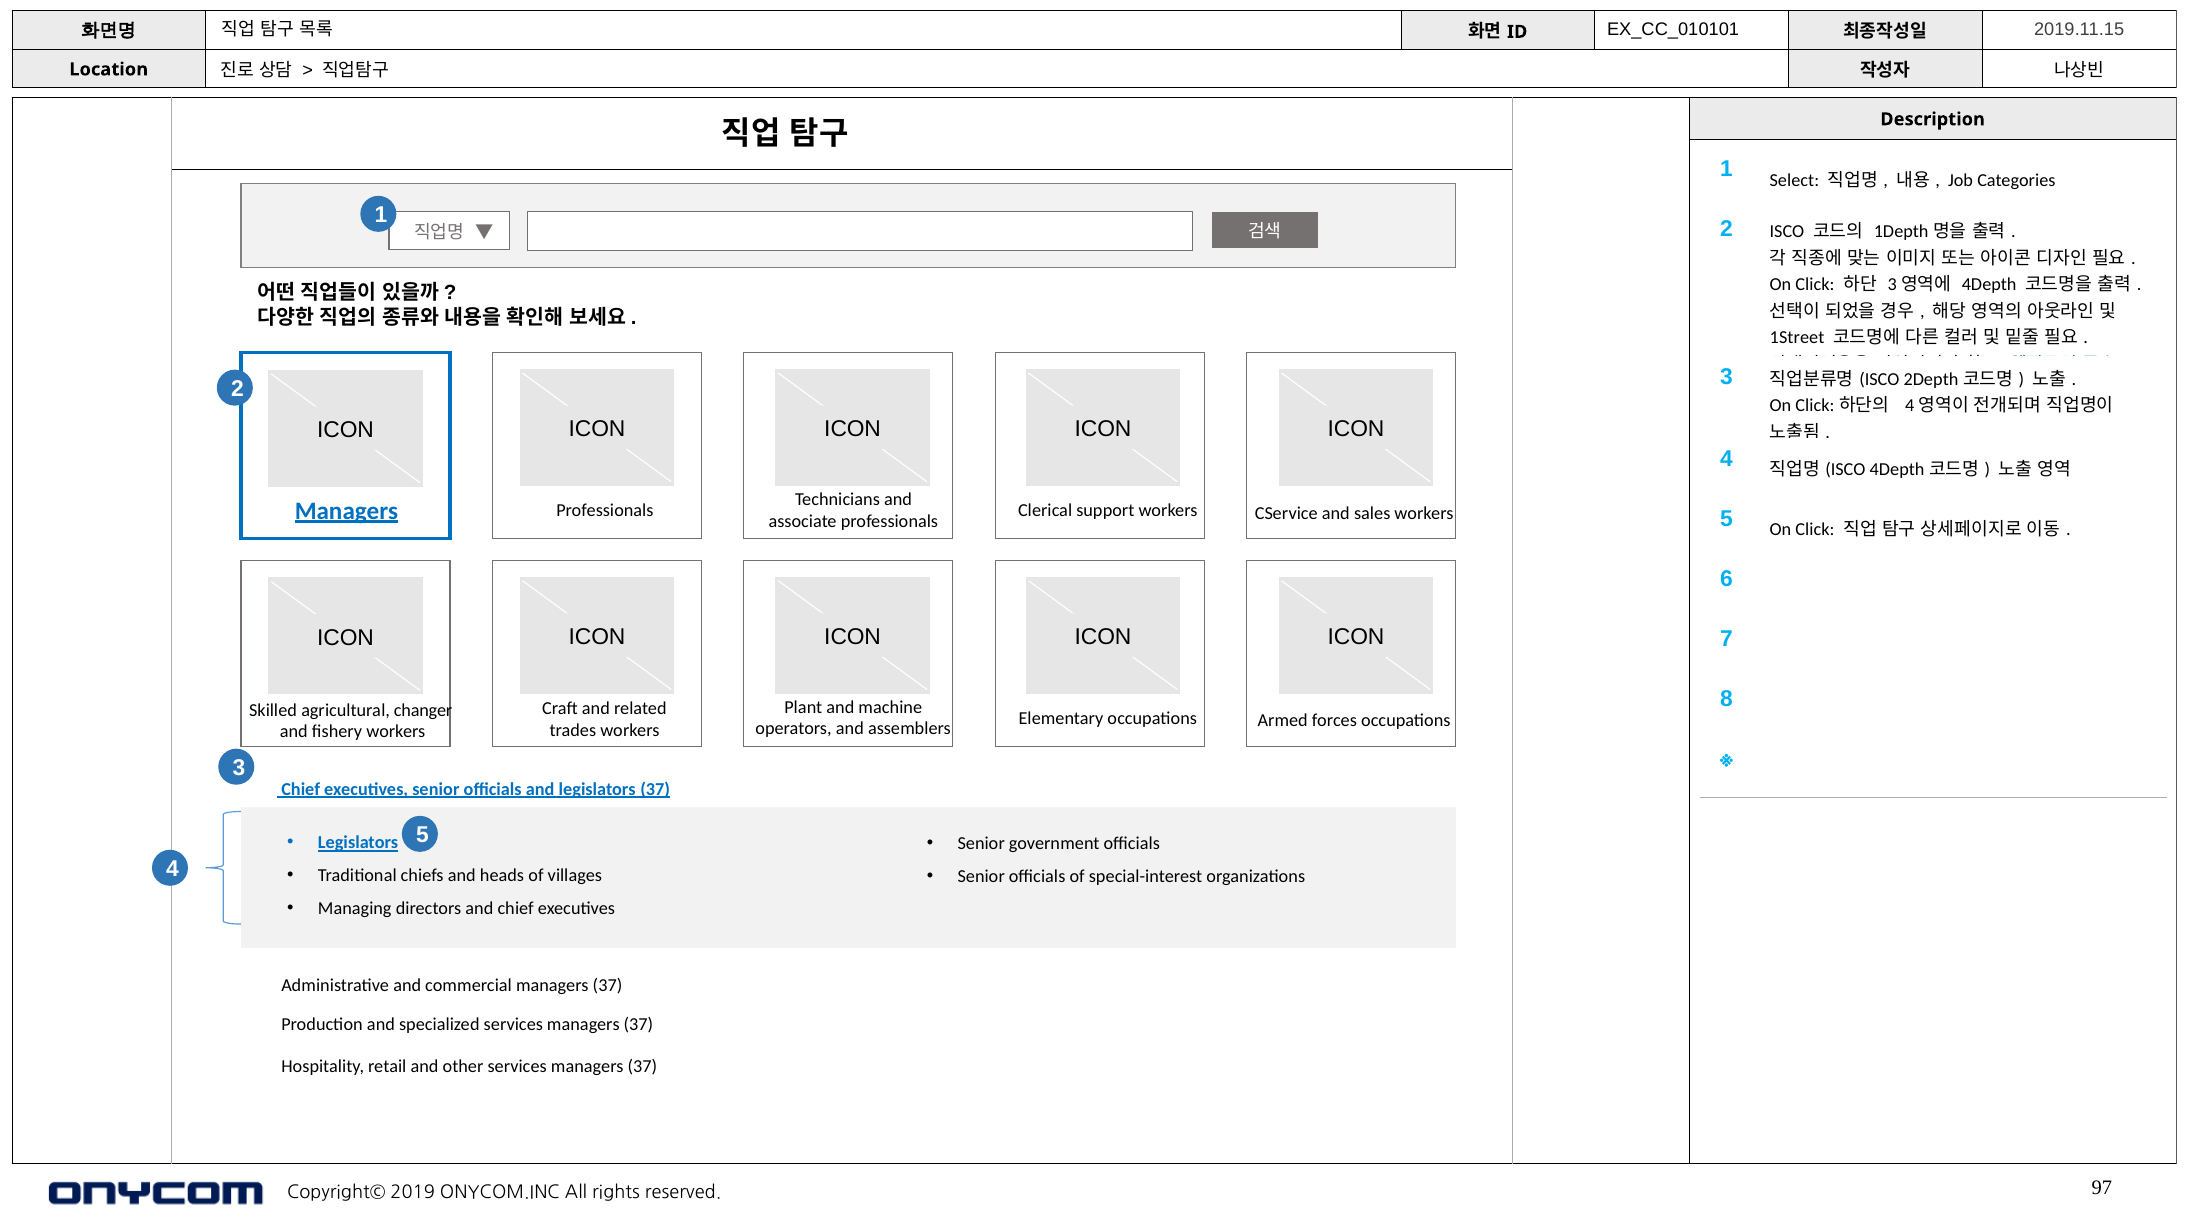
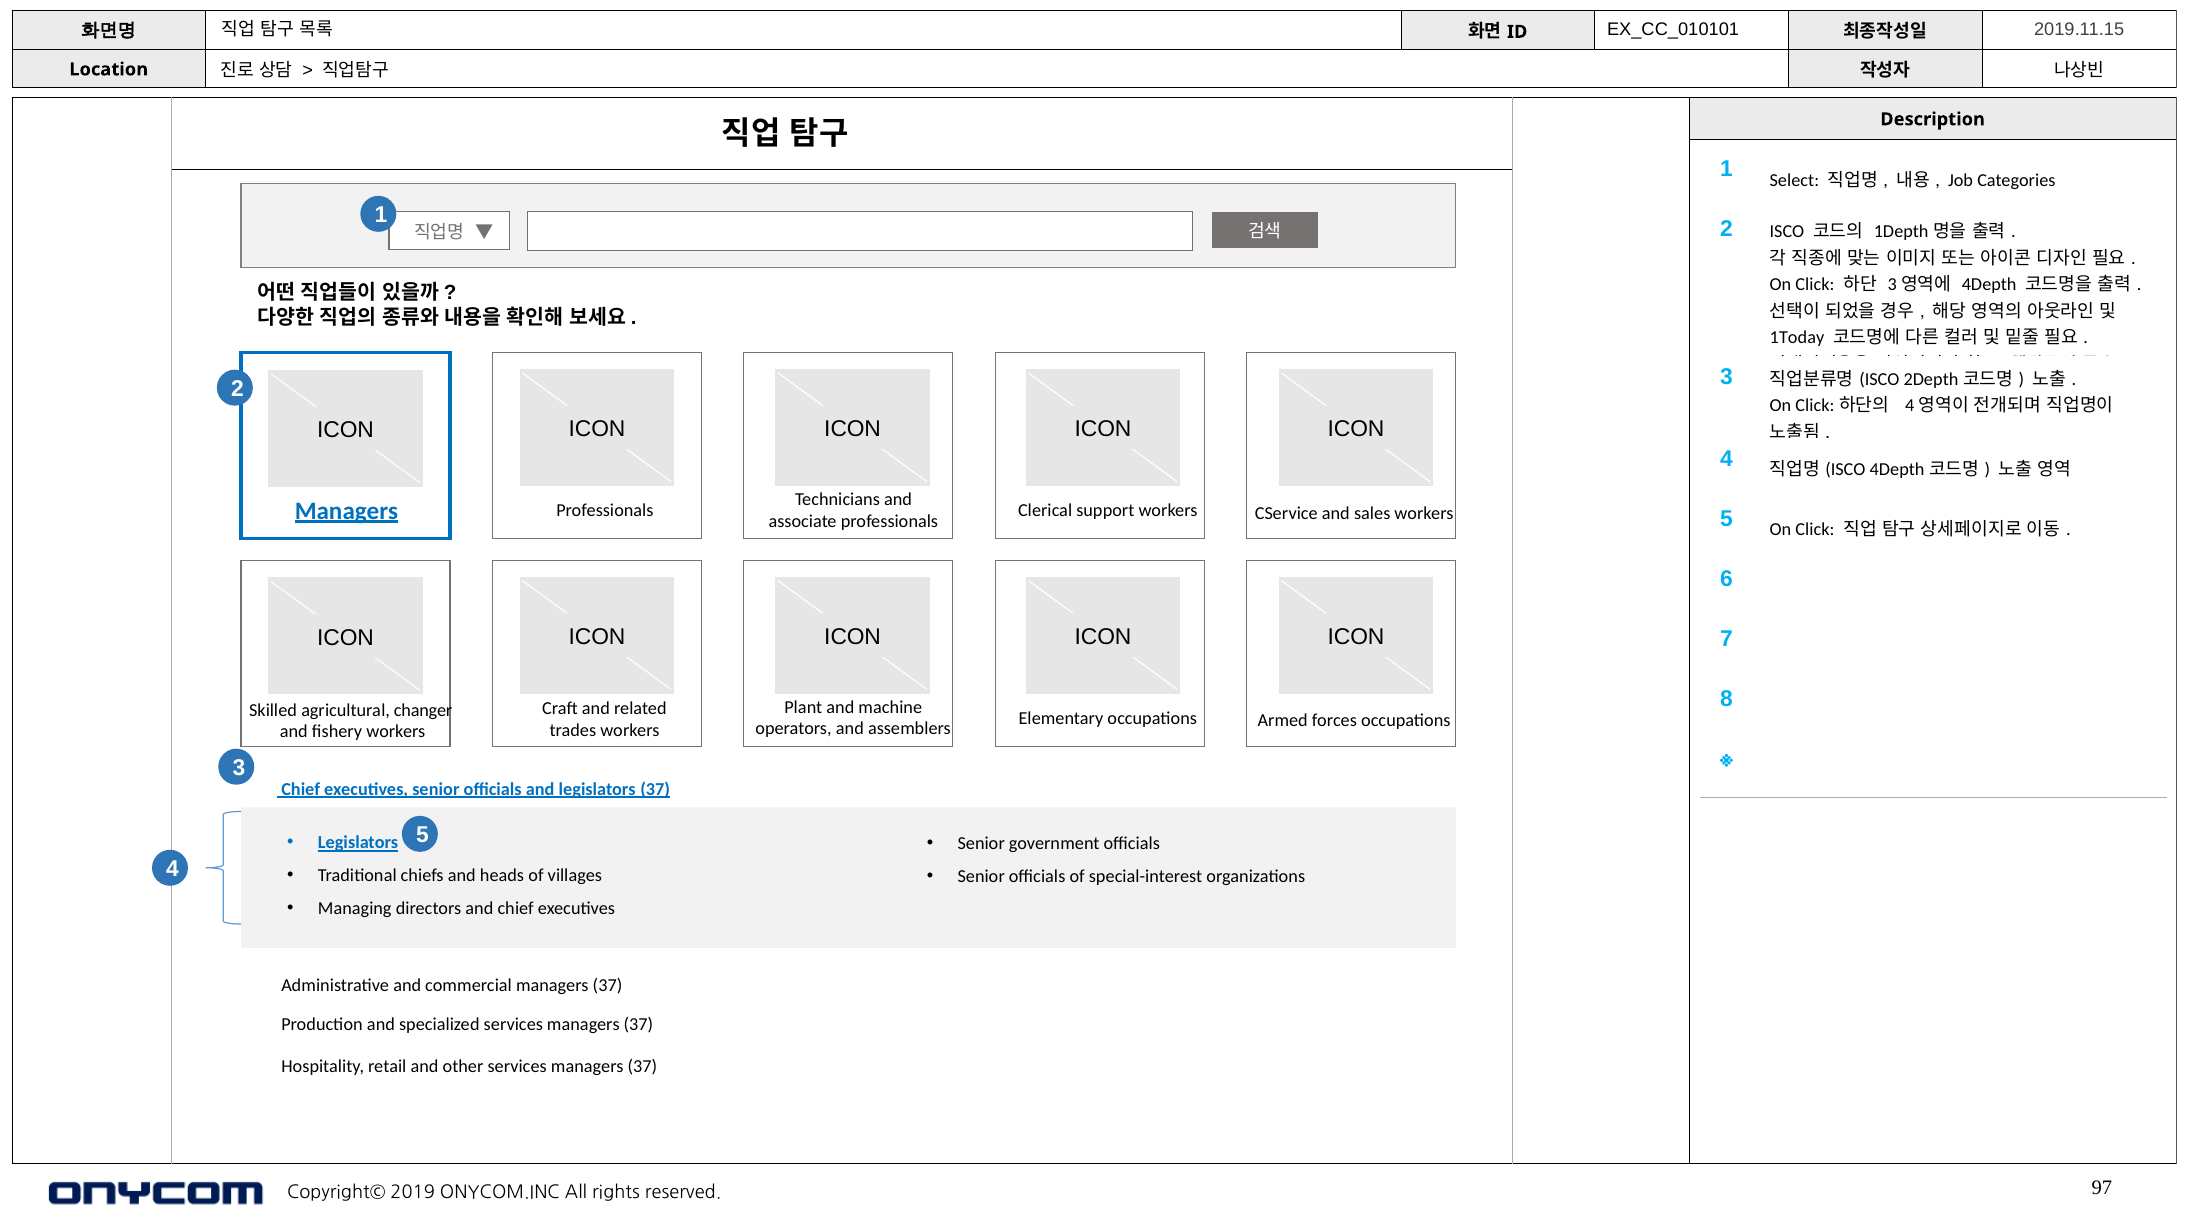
1Street: 1Street -> 1Today
